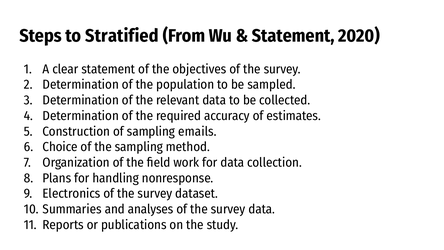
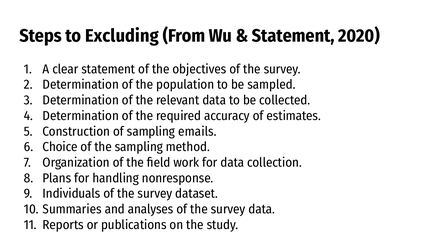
Stratified: Stratified -> Excluding
Electronics: Electronics -> Individuals
